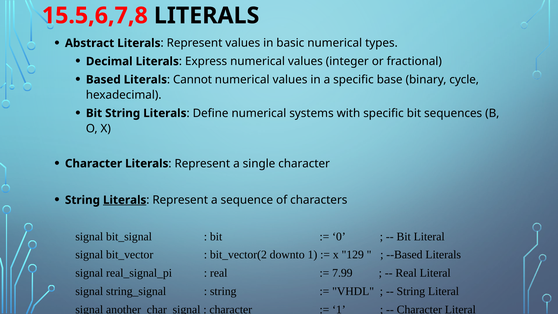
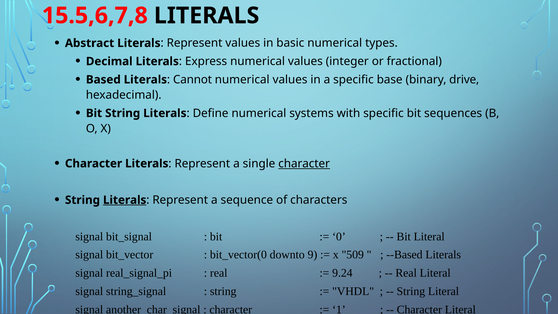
cycle: cycle -> drive
character at (304, 163) underline: none -> present
bit_vector(2: bit_vector(2 -> bit_vector(0
downto 1: 1 -> 9
129: 129 -> 509
7.99: 7.99 -> 9.24
